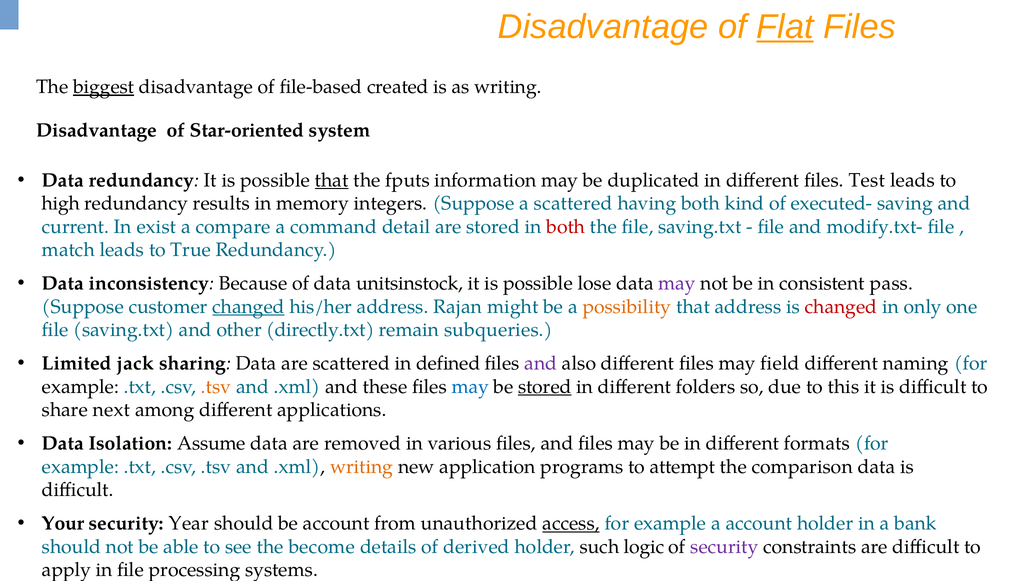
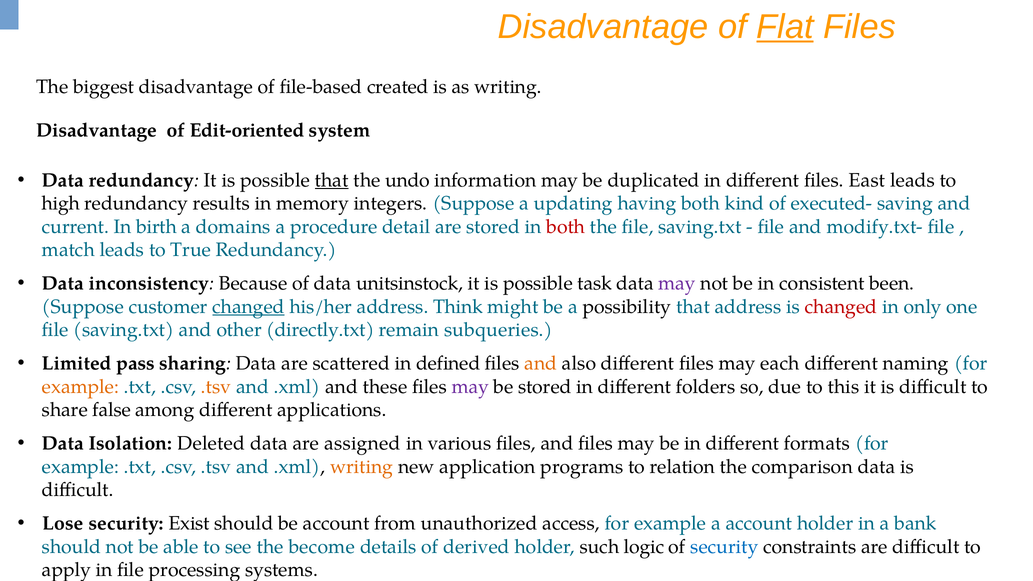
biggest underline: present -> none
Star-oriented: Star-oriented -> Edit-oriented
fputs: fputs -> undo
Test: Test -> East
a scattered: scattered -> updating
exist: exist -> birth
compare: compare -> domains
command: command -> procedure
lose: lose -> task
pass: pass -> been
Rajan: Rajan -> Think
possibility colour: orange -> black
jack: jack -> pass
and at (541, 364) colour: purple -> orange
field: field -> each
example at (80, 387) colour: black -> orange
may at (470, 387) colour: blue -> purple
stored at (545, 387) underline: present -> none
next: next -> false
Assume: Assume -> Deleted
removed: removed -> assigned
attempt: attempt -> relation
Your: Your -> Lose
Year: Year -> Exist
access underline: present -> none
security at (724, 547) colour: purple -> blue
